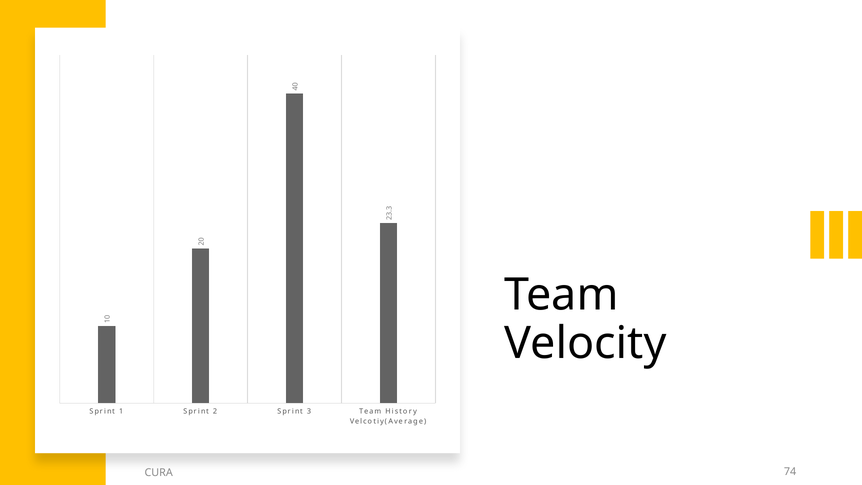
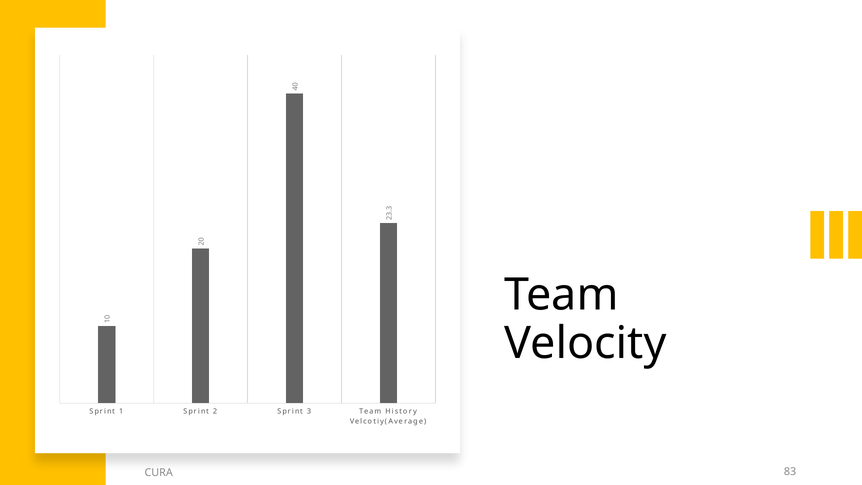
74: 74 -> 83
